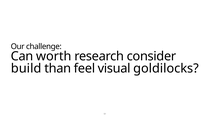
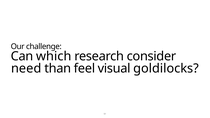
worth: worth -> which
build: build -> need
